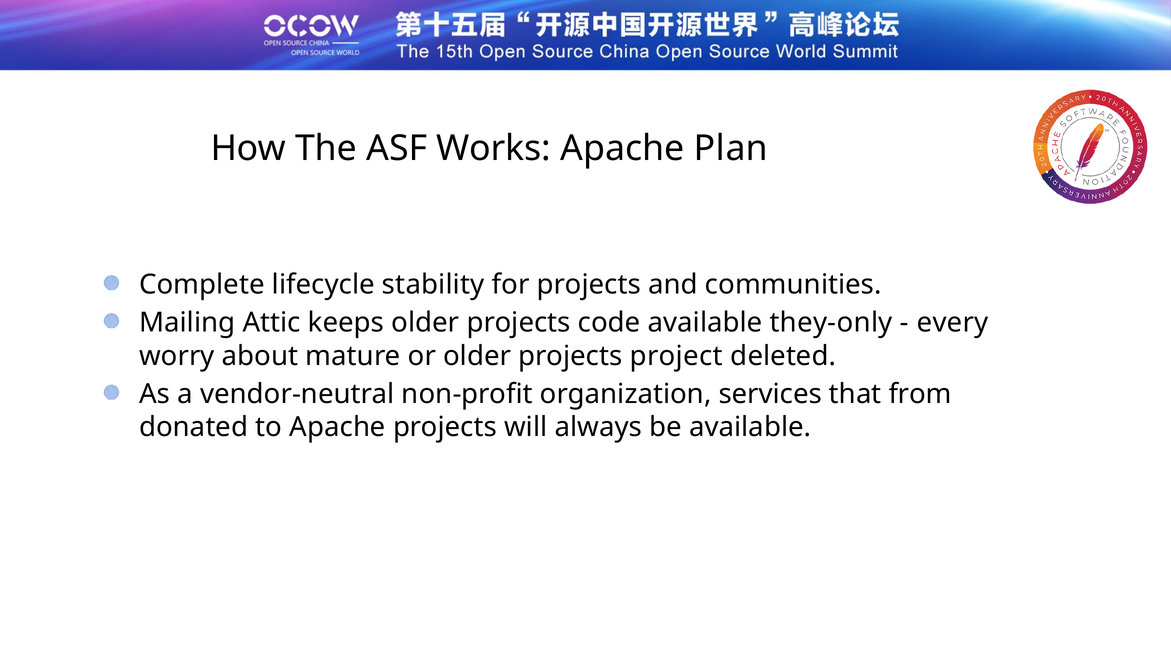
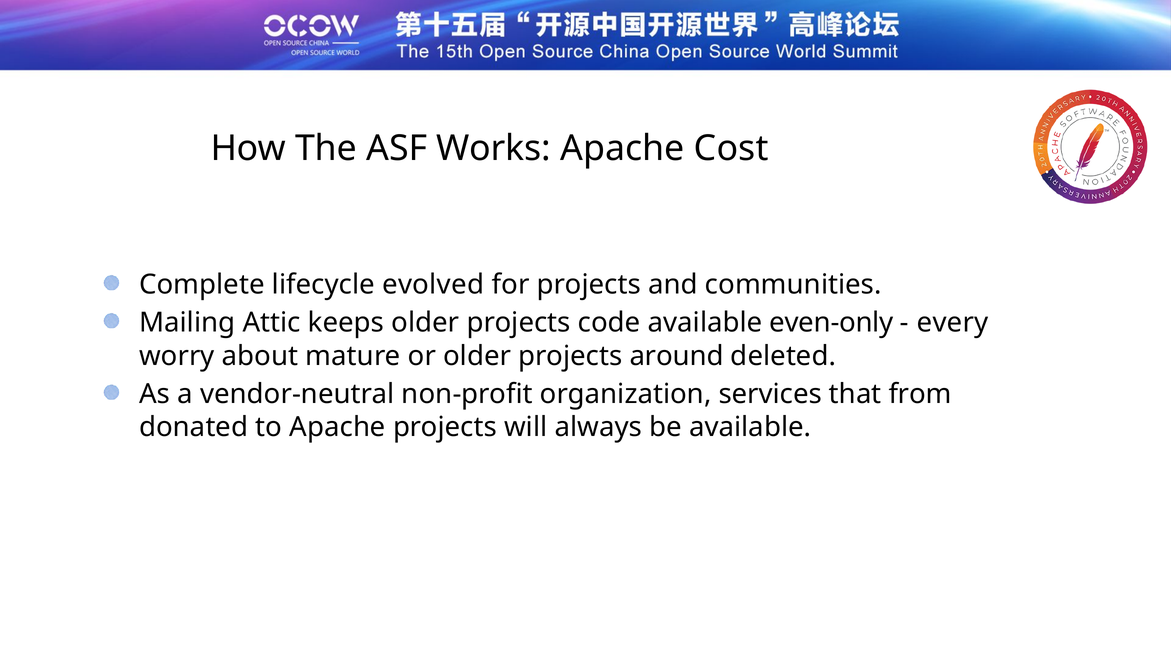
Plan: Plan -> Cost
stability: stability -> evolved
they-only: they-only -> even-only
project: project -> around
